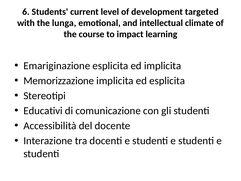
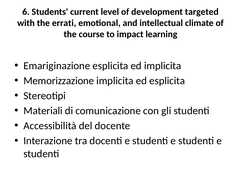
lunga: lunga -> errati
Educativi: Educativi -> Materiali
